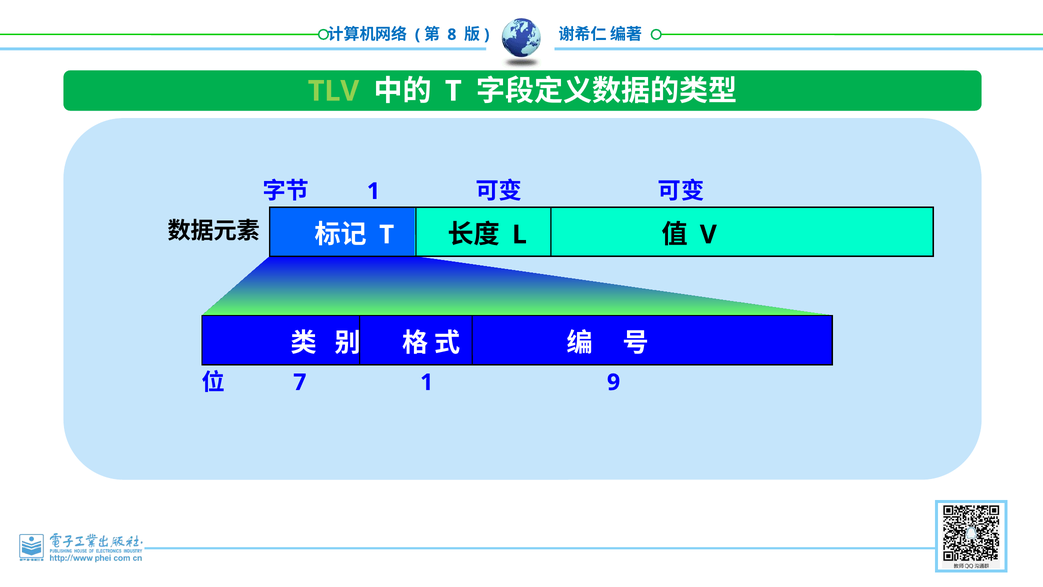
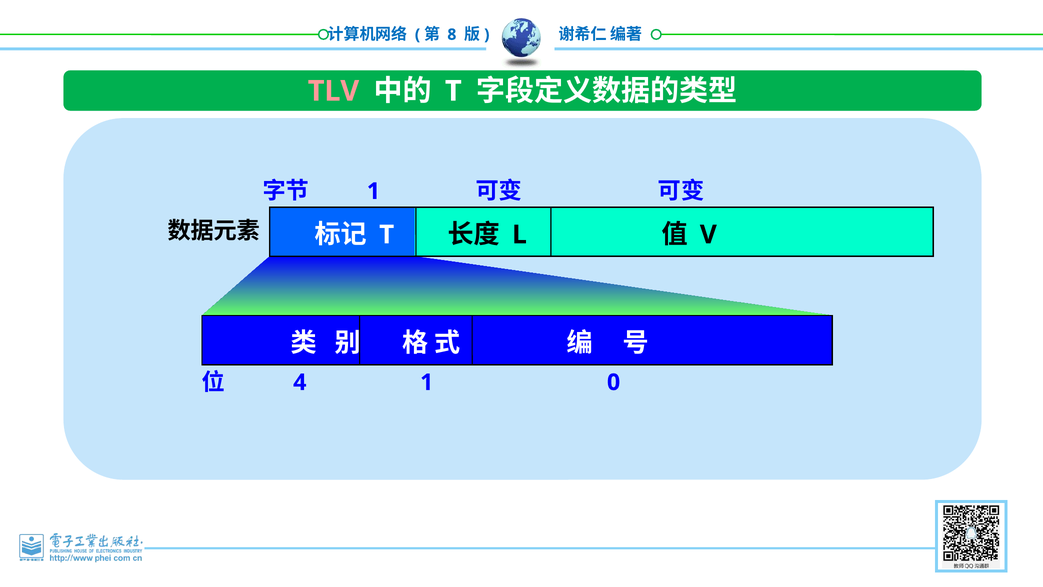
TLV colour: light green -> pink
7: 7 -> 4
9: 9 -> 0
